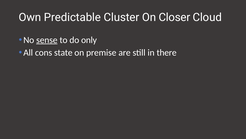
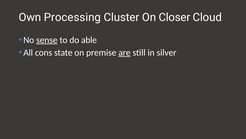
Predictable: Predictable -> Processing
only: only -> able
are underline: none -> present
there: there -> silver
